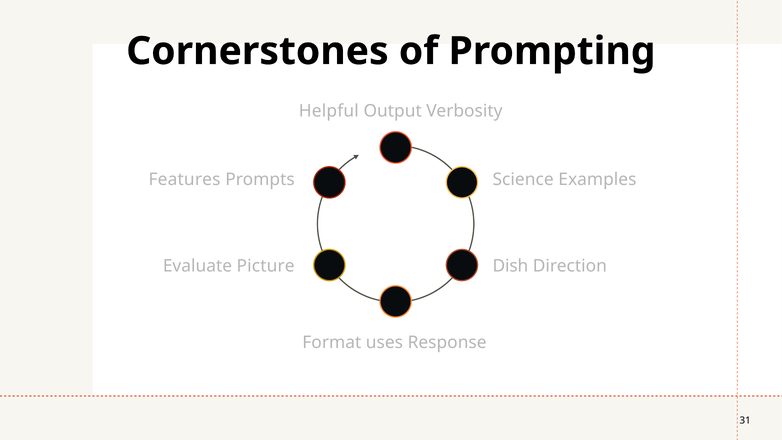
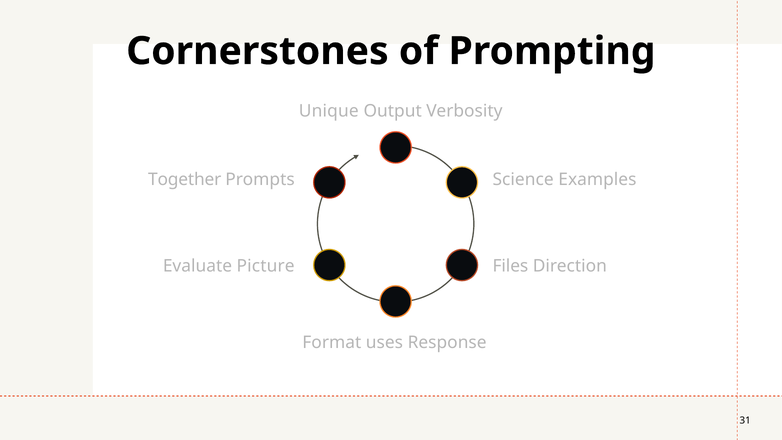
Helpful: Helpful -> Unique
Features: Features -> Together
Dish: Dish -> Files
